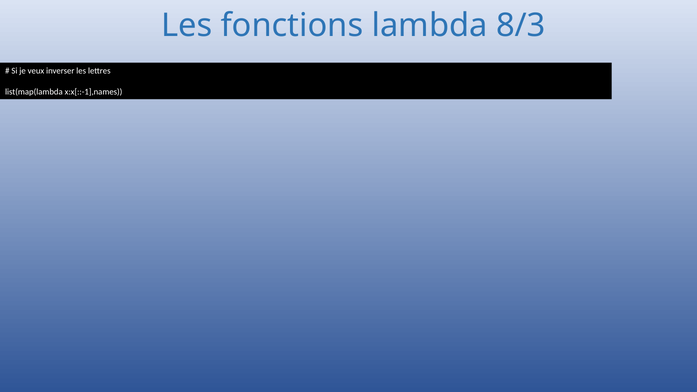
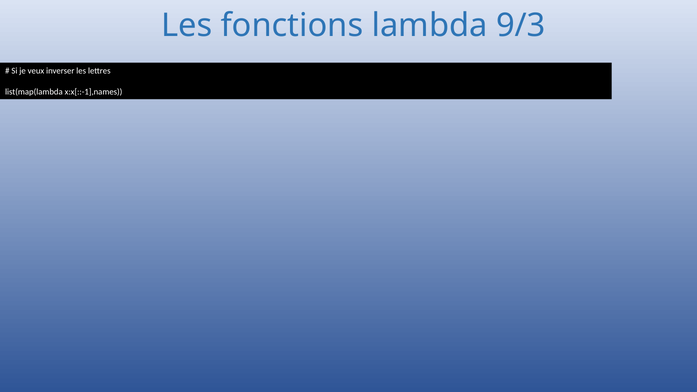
8/3: 8/3 -> 9/3
